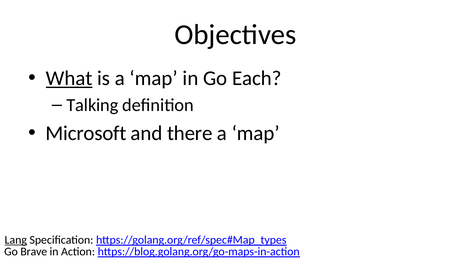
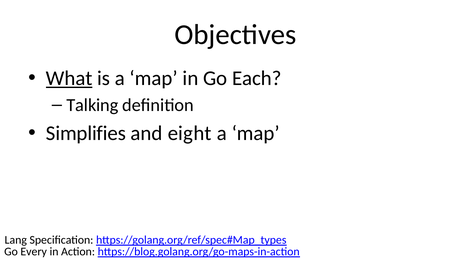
Microsoft: Microsoft -> Simplifies
there: there -> eight
Lang underline: present -> none
Brave: Brave -> Every
